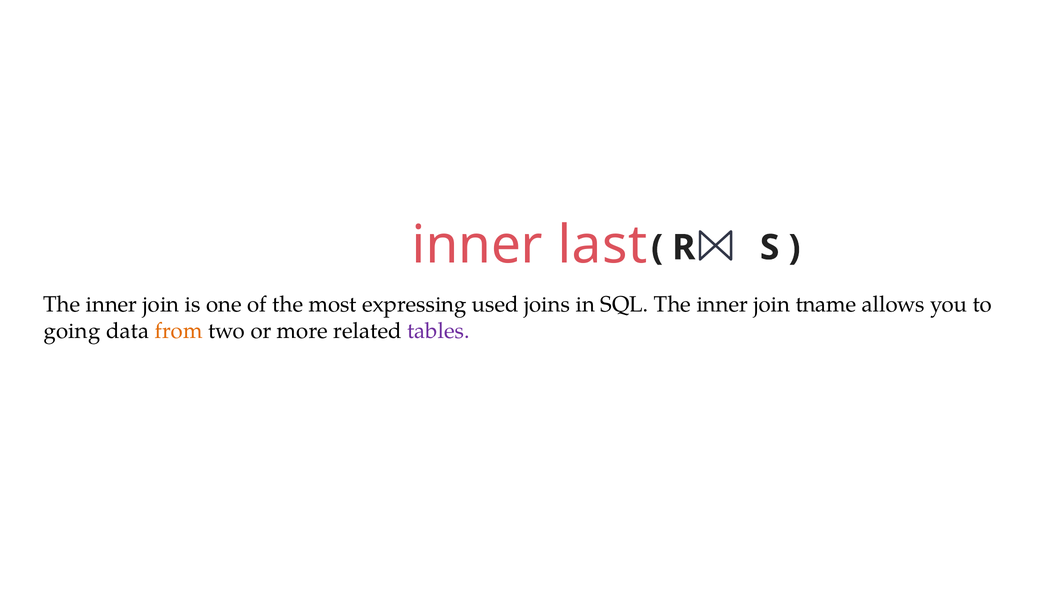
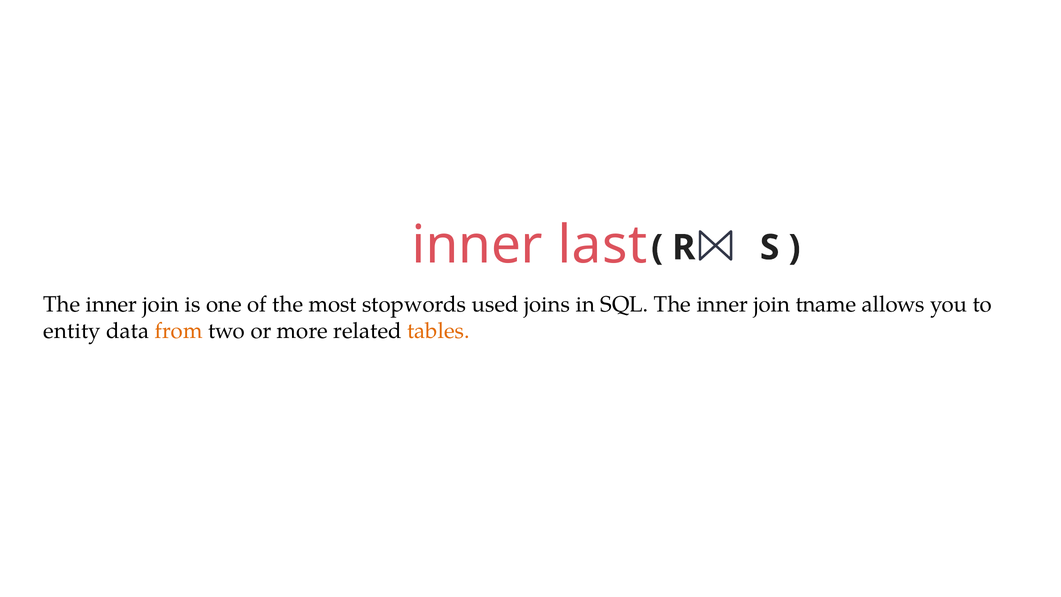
expressing: expressing -> stopwords
going: going -> entity
tables colour: purple -> orange
